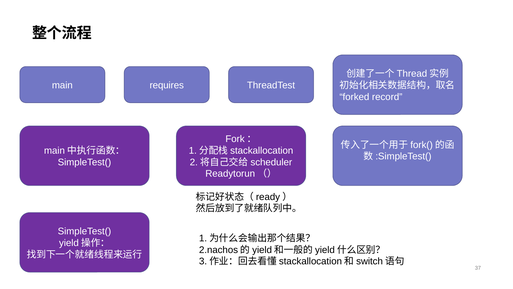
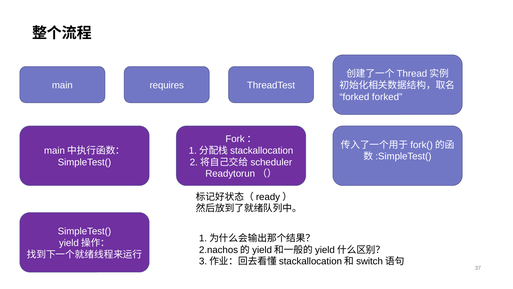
forked record: record -> forked
